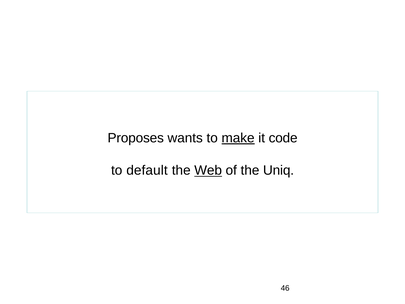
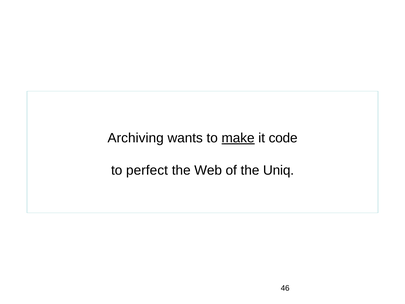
Proposes: Proposes -> Archiving
default: default -> perfect
Web underline: present -> none
